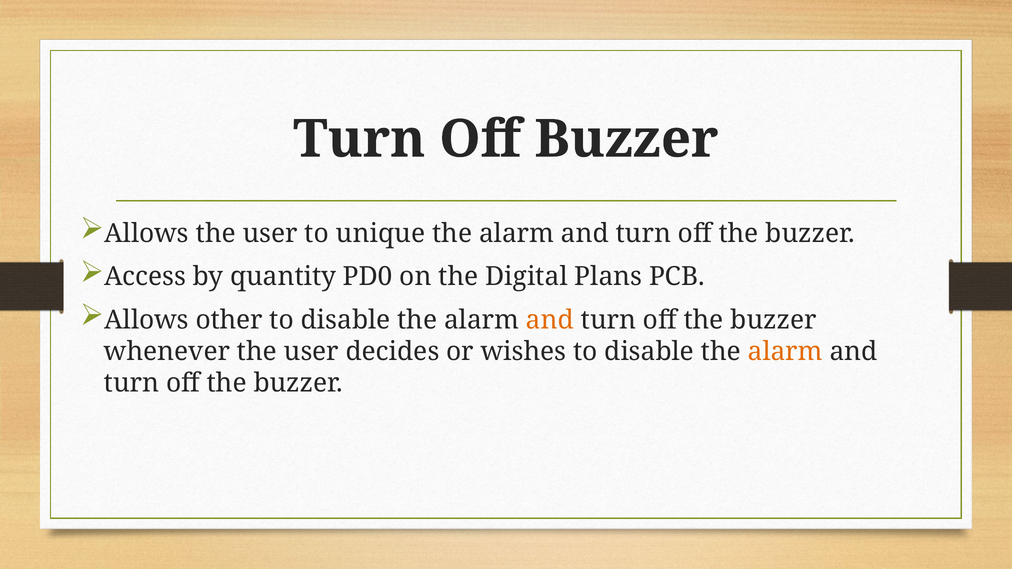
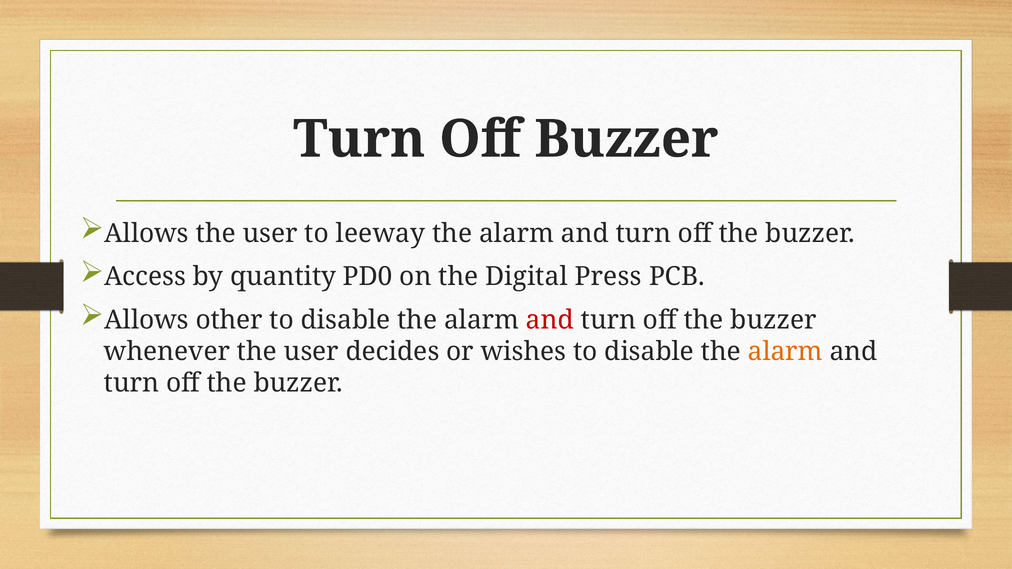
unique: unique -> leeway
Plans: Plans -> Press
and at (550, 320) colour: orange -> red
